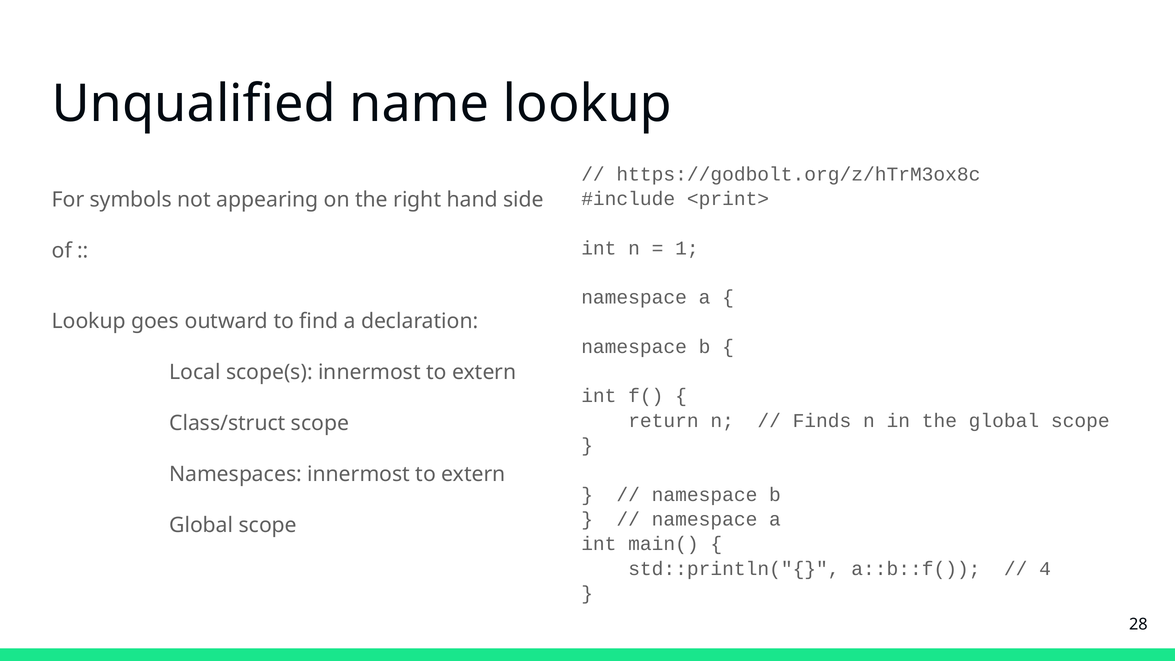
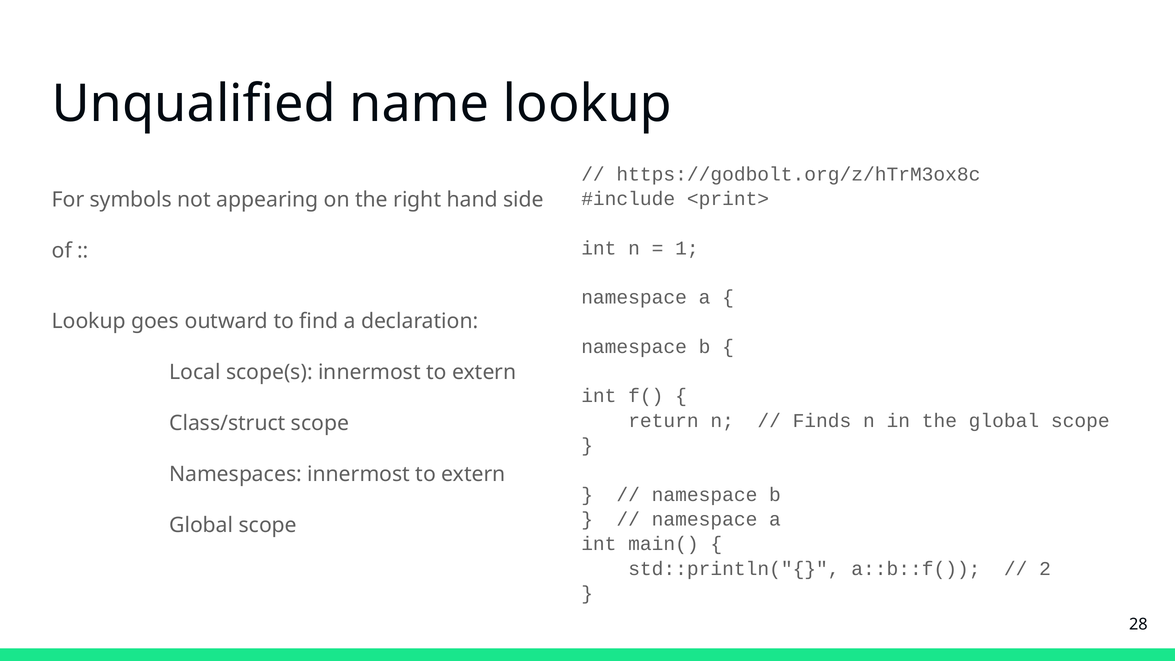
4: 4 -> 2
